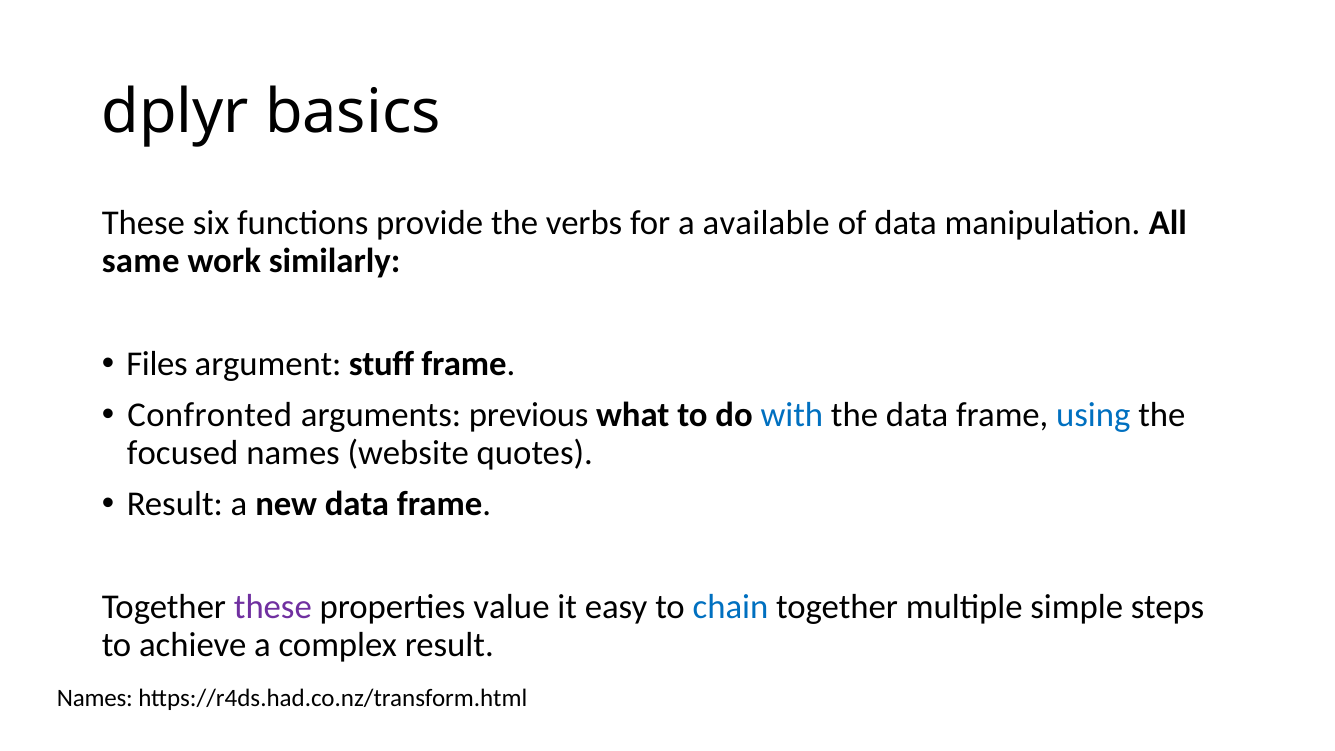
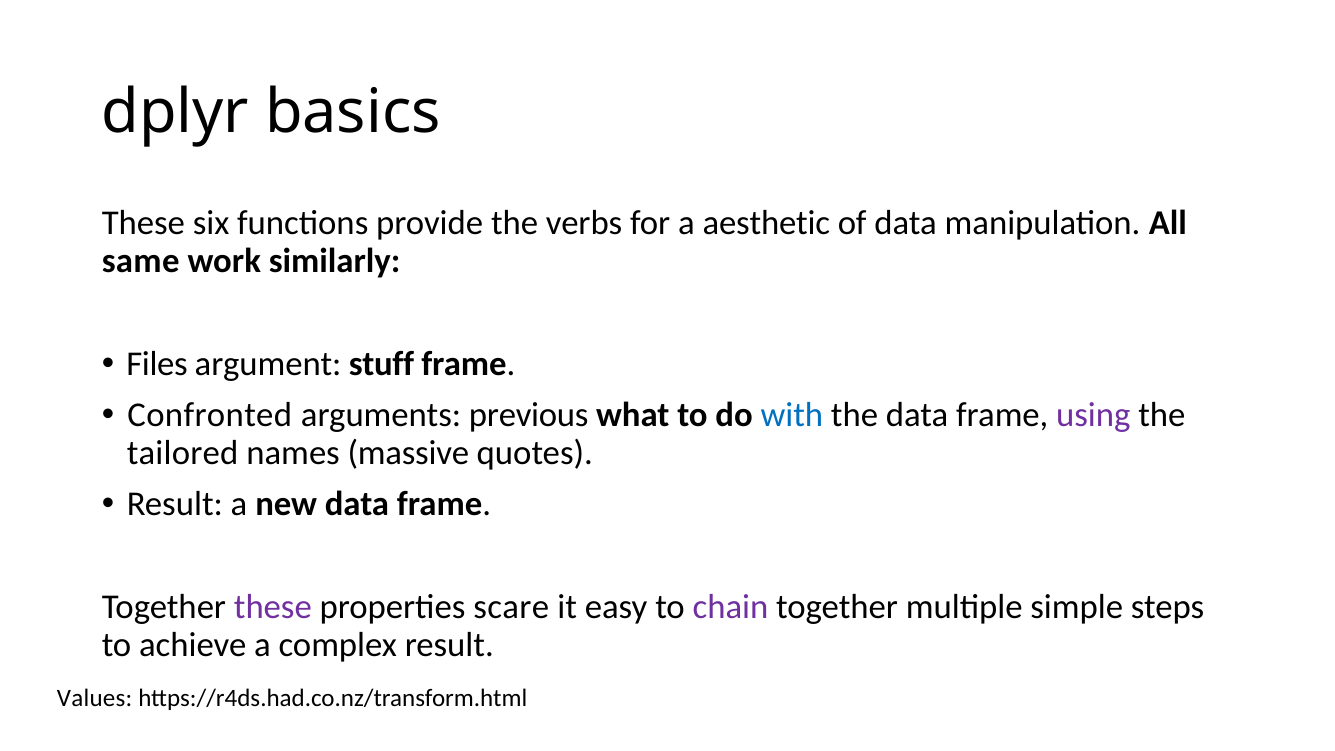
available: available -> aesthetic
using colour: blue -> purple
focused: focused -> tailored
website: website -> massive
value: value -> scare
chain colour: blue -> purple
Names at (95, 698): Names -> Values
